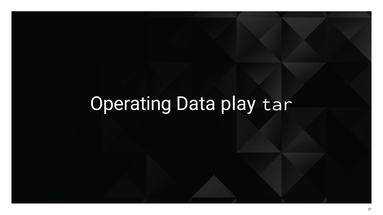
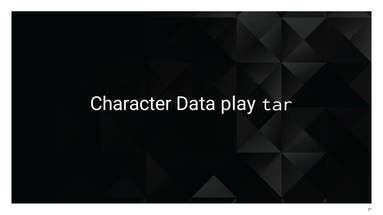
Operating: Operating -> Character
